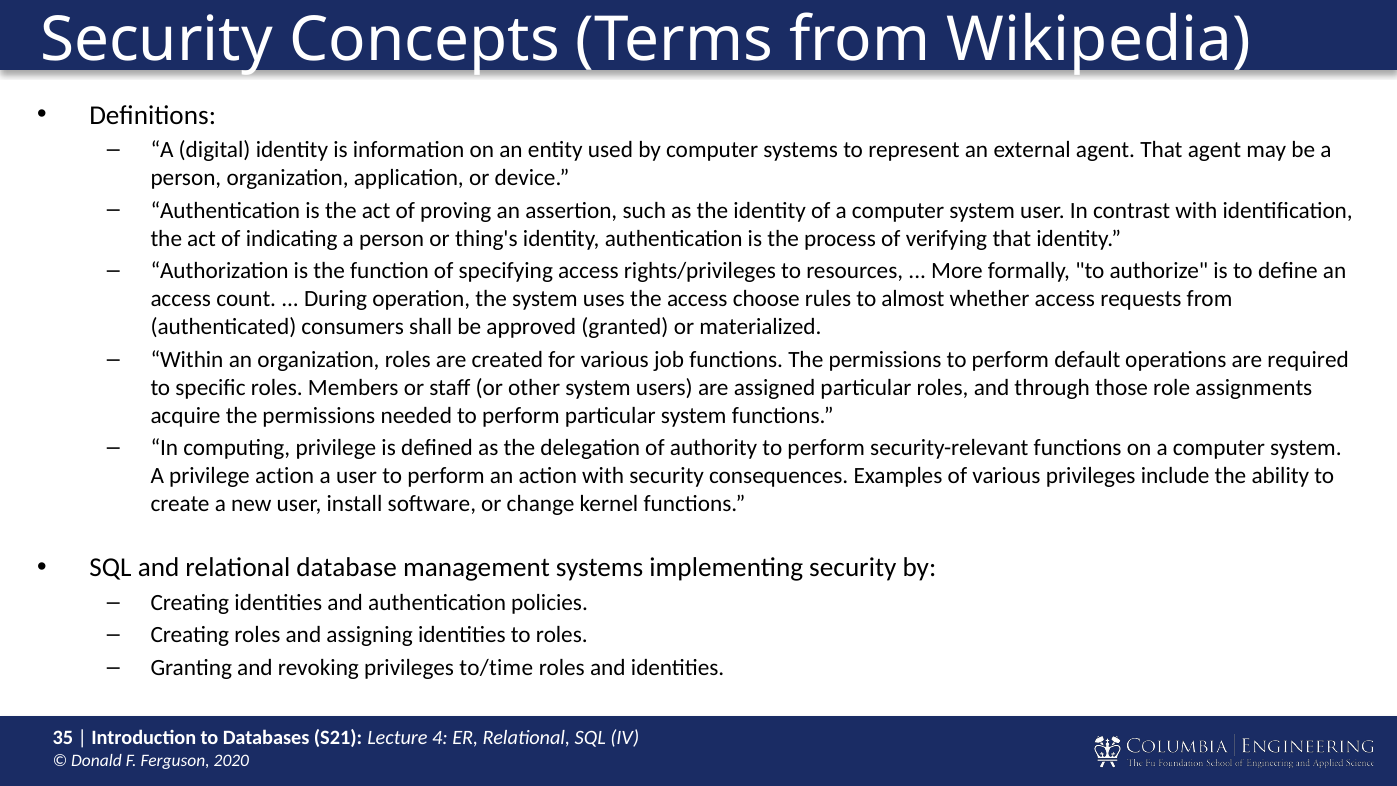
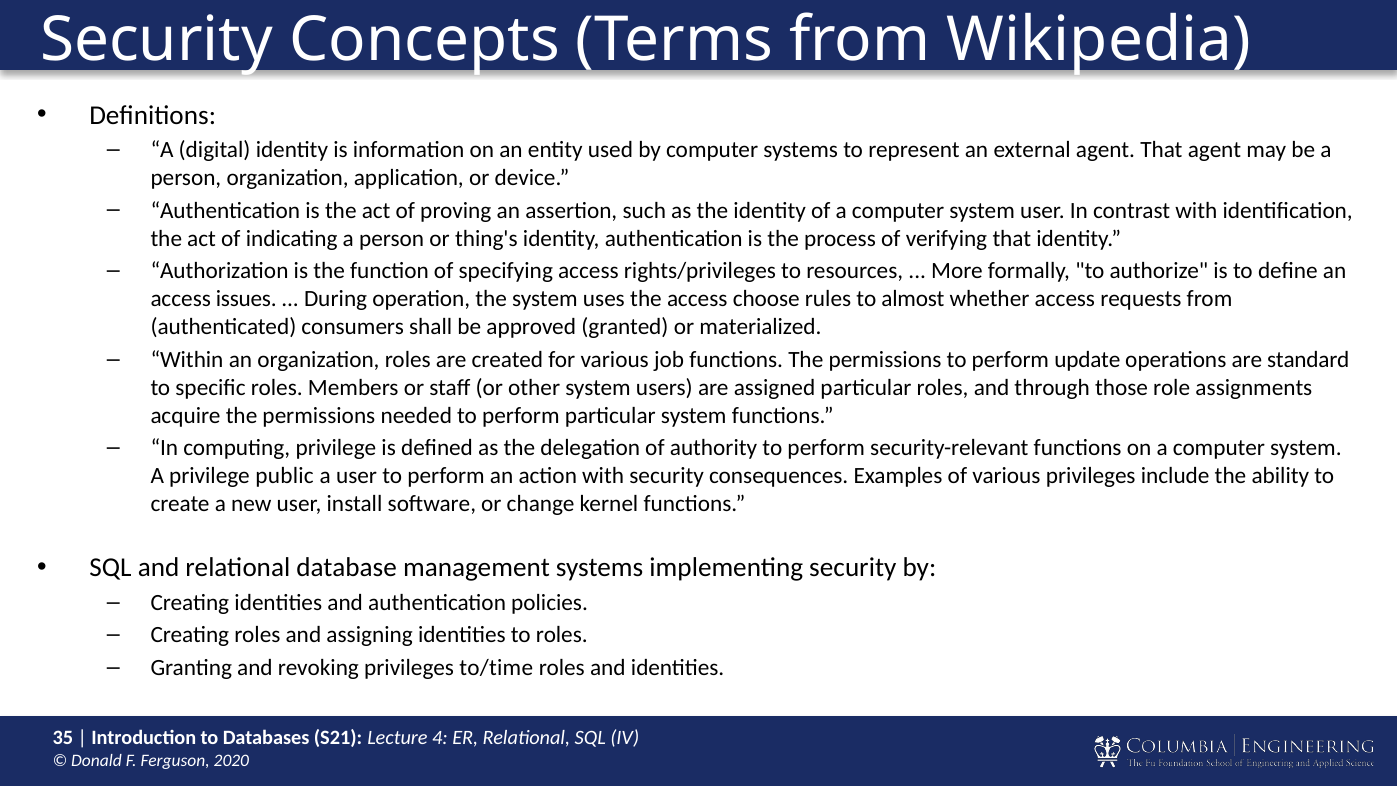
count: count -> issues
default: default -> update
required: required -> standard
privilege action: action -> public
